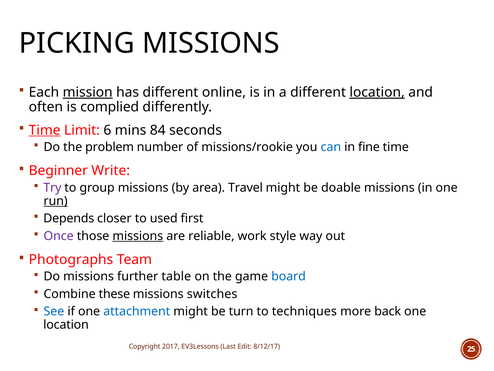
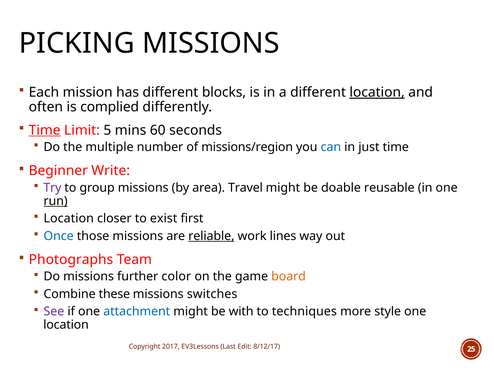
mission underline: present -> none
online: online -> blocks
6: 6 -> 5
84: 84 -> 60
problem: problem -> multiple
missions/rookie: missions/rookie -> missions/region
fine: fine -> just
doable missions: missions -> reusable
Depends at (69, 218): Depends -> Location
used: used -> exist
Once colour: purple -> blue
missions at (138, 236) underline: present -> none
reliable underline: none -> present
style: style -> lines
table: table -> color
board colour: blue -> orange
See colour: blue -> purple
turn: turn -> with
back: back -> style
